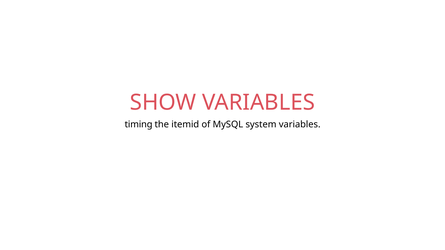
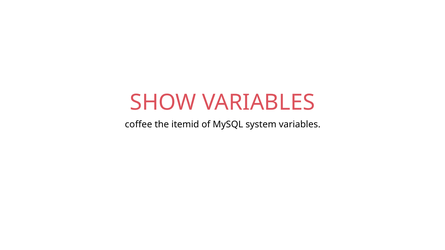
timing: timing -> coffee
